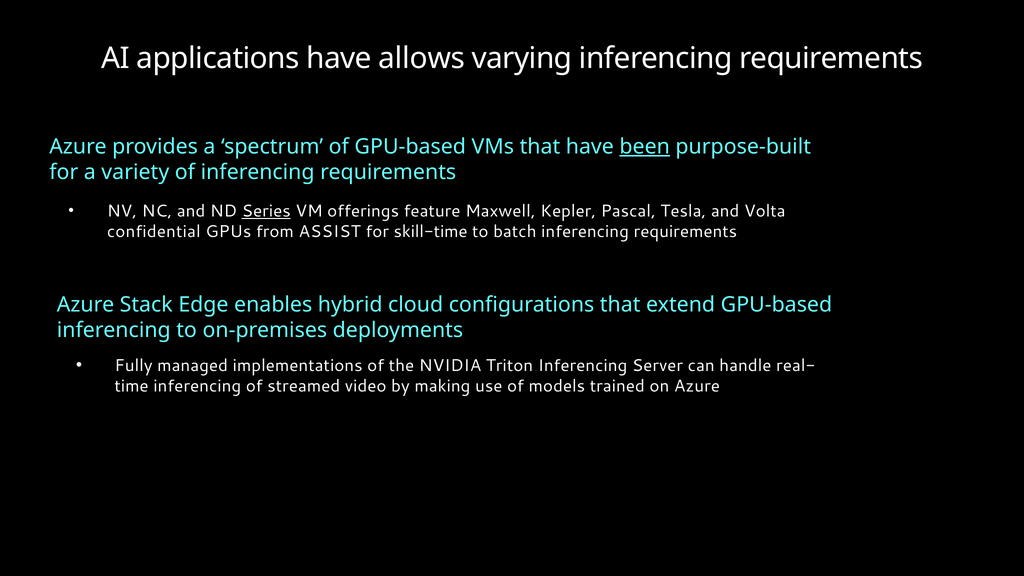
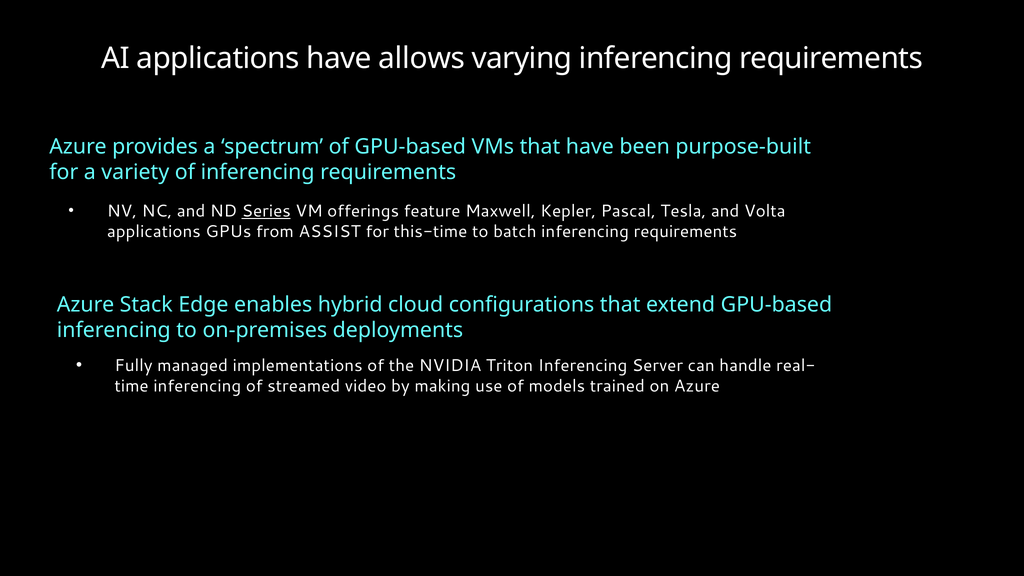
been underline: present -> none
confidential at (154, 231): confidential -> applications
skill-time: skill-time -> this-time
